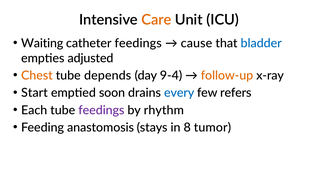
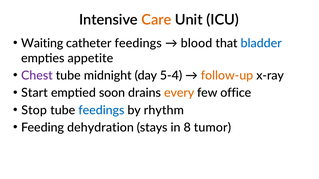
cause: cause -> blood
adjusted: adjusted -> appetite
Chest colour: orange -> purple
depends: depends -> midnight
9-4: 9-4 -> 5-4
every colour: blue -> orange
refers: refers -> office
Each: Each -> Stop
feedings at (101, 110) colour: purple -> blue
anastomosis: anastomosis -> dehydration
